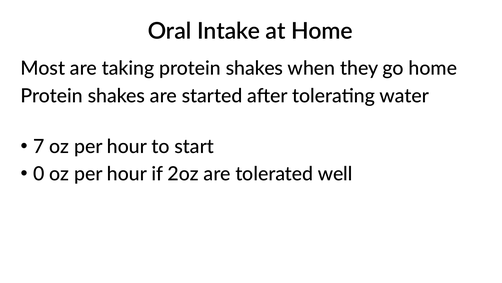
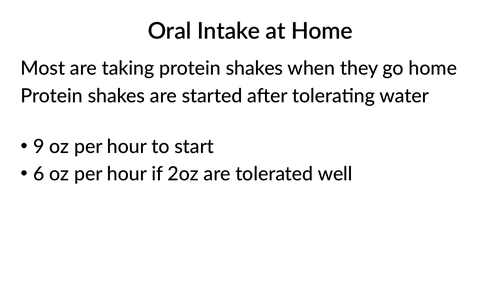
7: 7 -> 9
0: 0 -> 6
